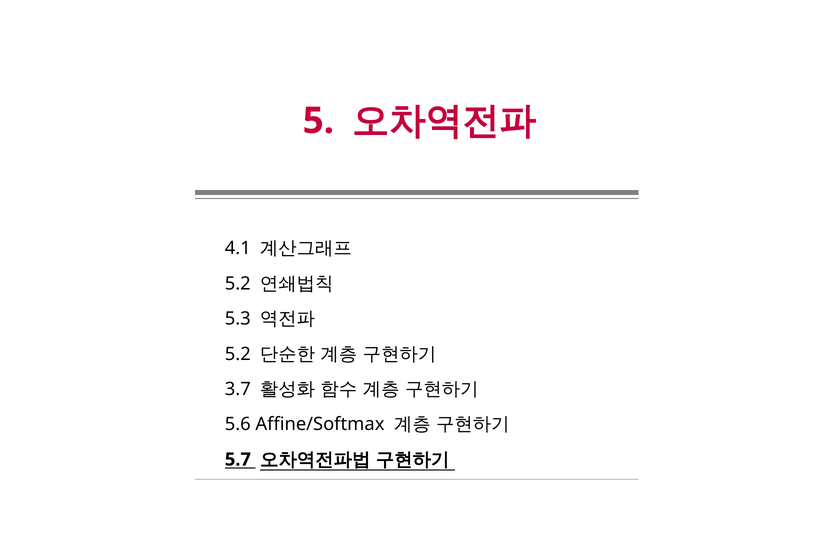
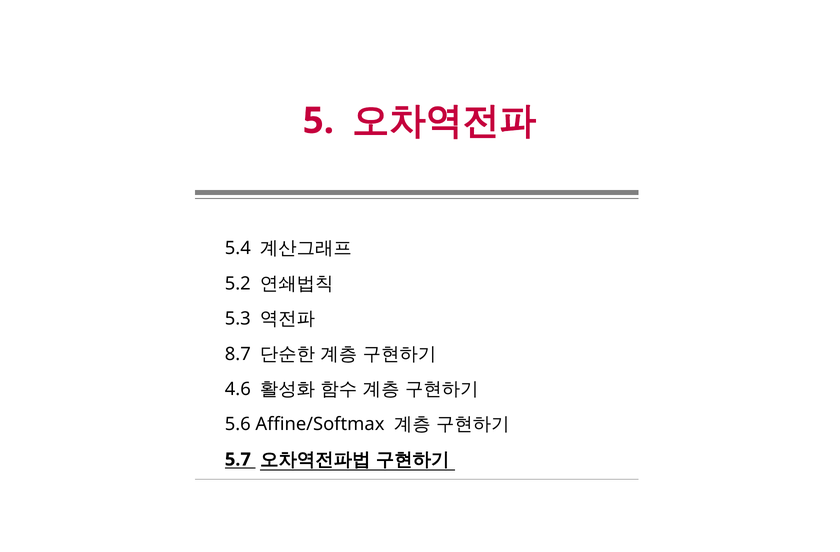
4.1: 4.1 -> 5.4
5.2 at (238, 354): 5.2 -> 8.7
3.7: 3.7 -> 4.6
